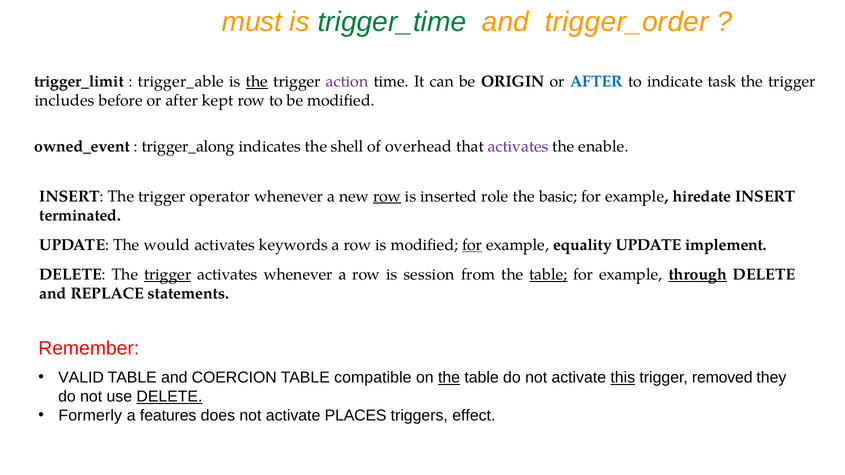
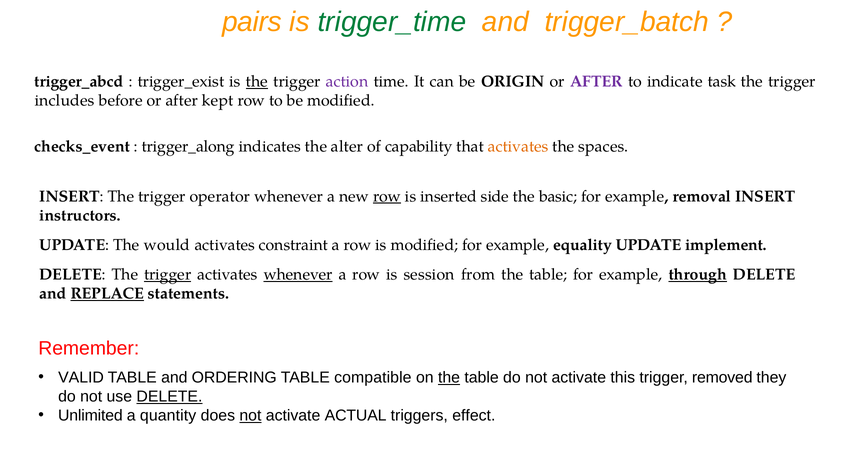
must: must -> pairs
trigger_order: trigger_order -> trigger_batch
trigger_limit: trigger_limit -> trigger_abcd
trigger_able: trigger_able -> trigger_exist
AFTER at (596, 82) colour: blue -> purple
owned_event: owned_event -> checks_event
shell: shell -> alter
overhead: overhead -> capability
activates at (518, 147) colour: purple -> orange
enable: enable -> spaces
role: role -> side
hiredate: hiredate -> removal
terminated: terminated -> instructors
keywords: keywords -> constraint
for at (472, 245) underline: present -> none
whenever at (298, 275) underline: none -> present
table at (548, 275) underline: present -> none
REPLACE underline: none -> present
COERCION: COERCION -> ORDERING
this underline: present -> none
Formerly: Formerly -> Unlimited
features: features -> quantity
not at (250, 416) underline: none -> present
PLACES: PLACES -> ACTUAL
